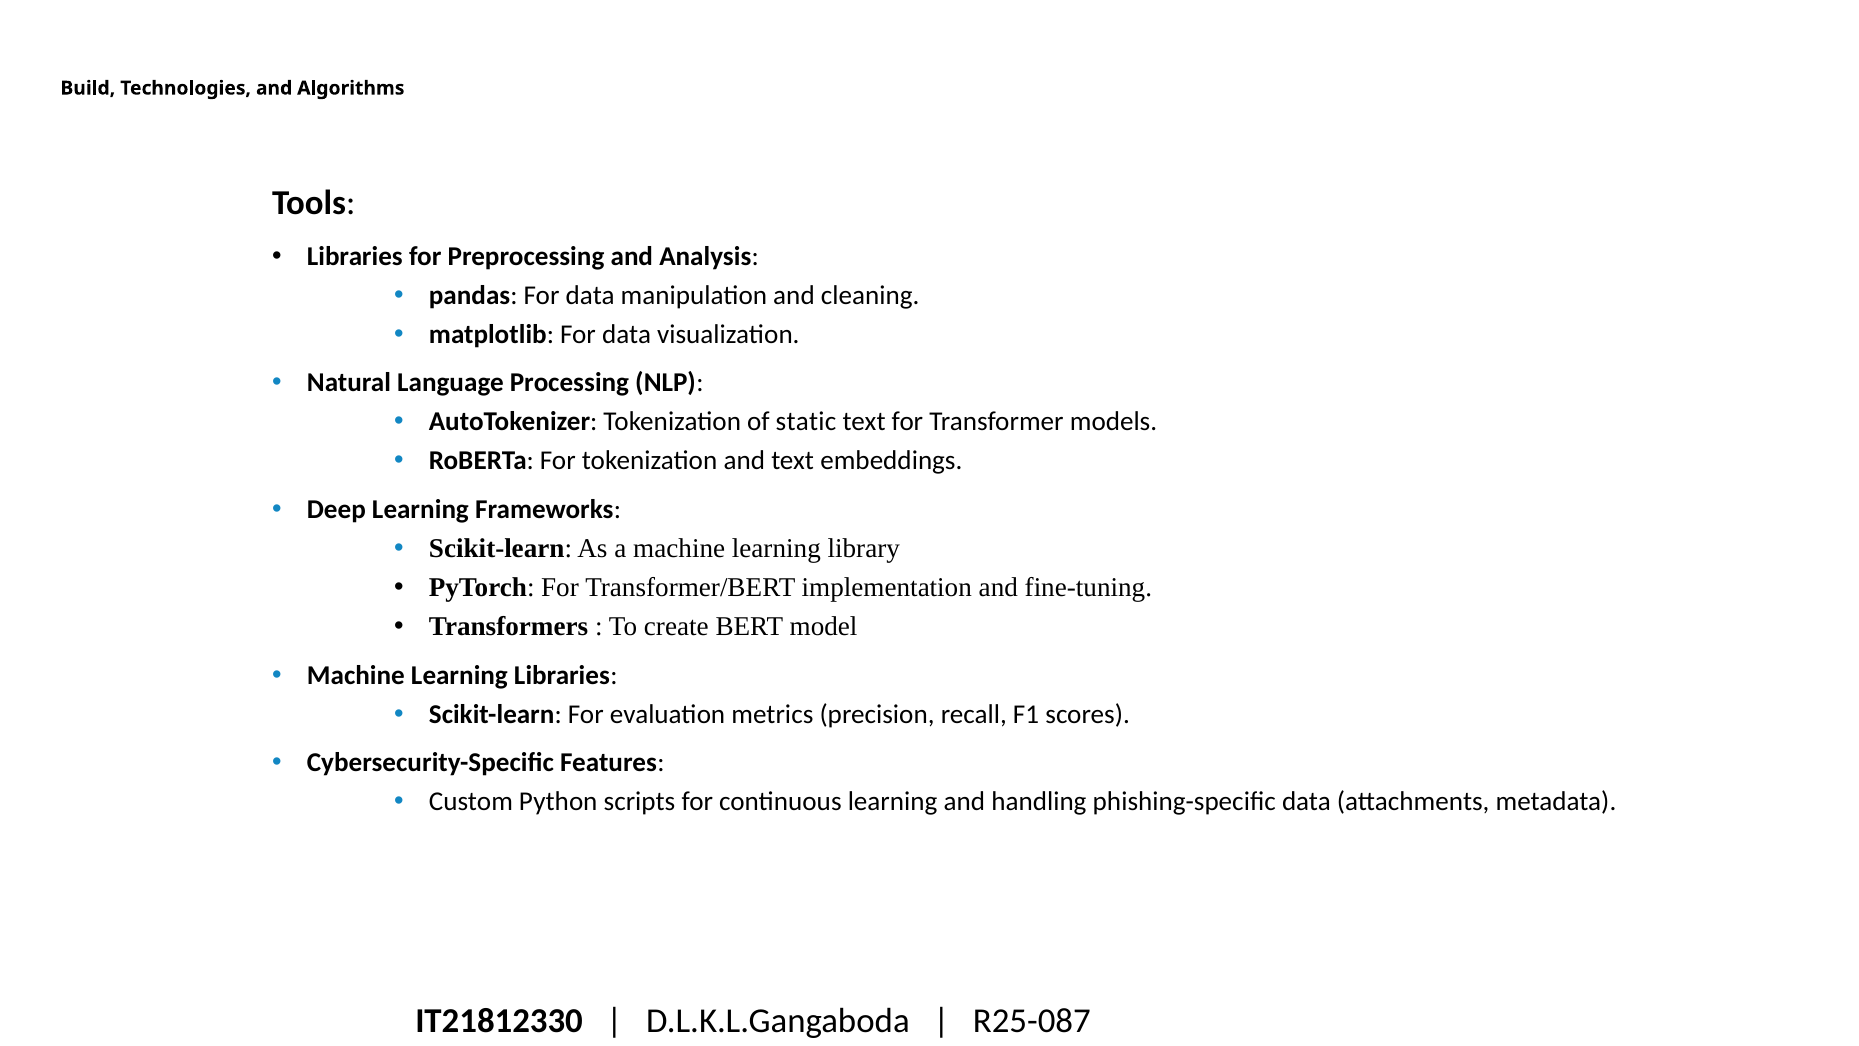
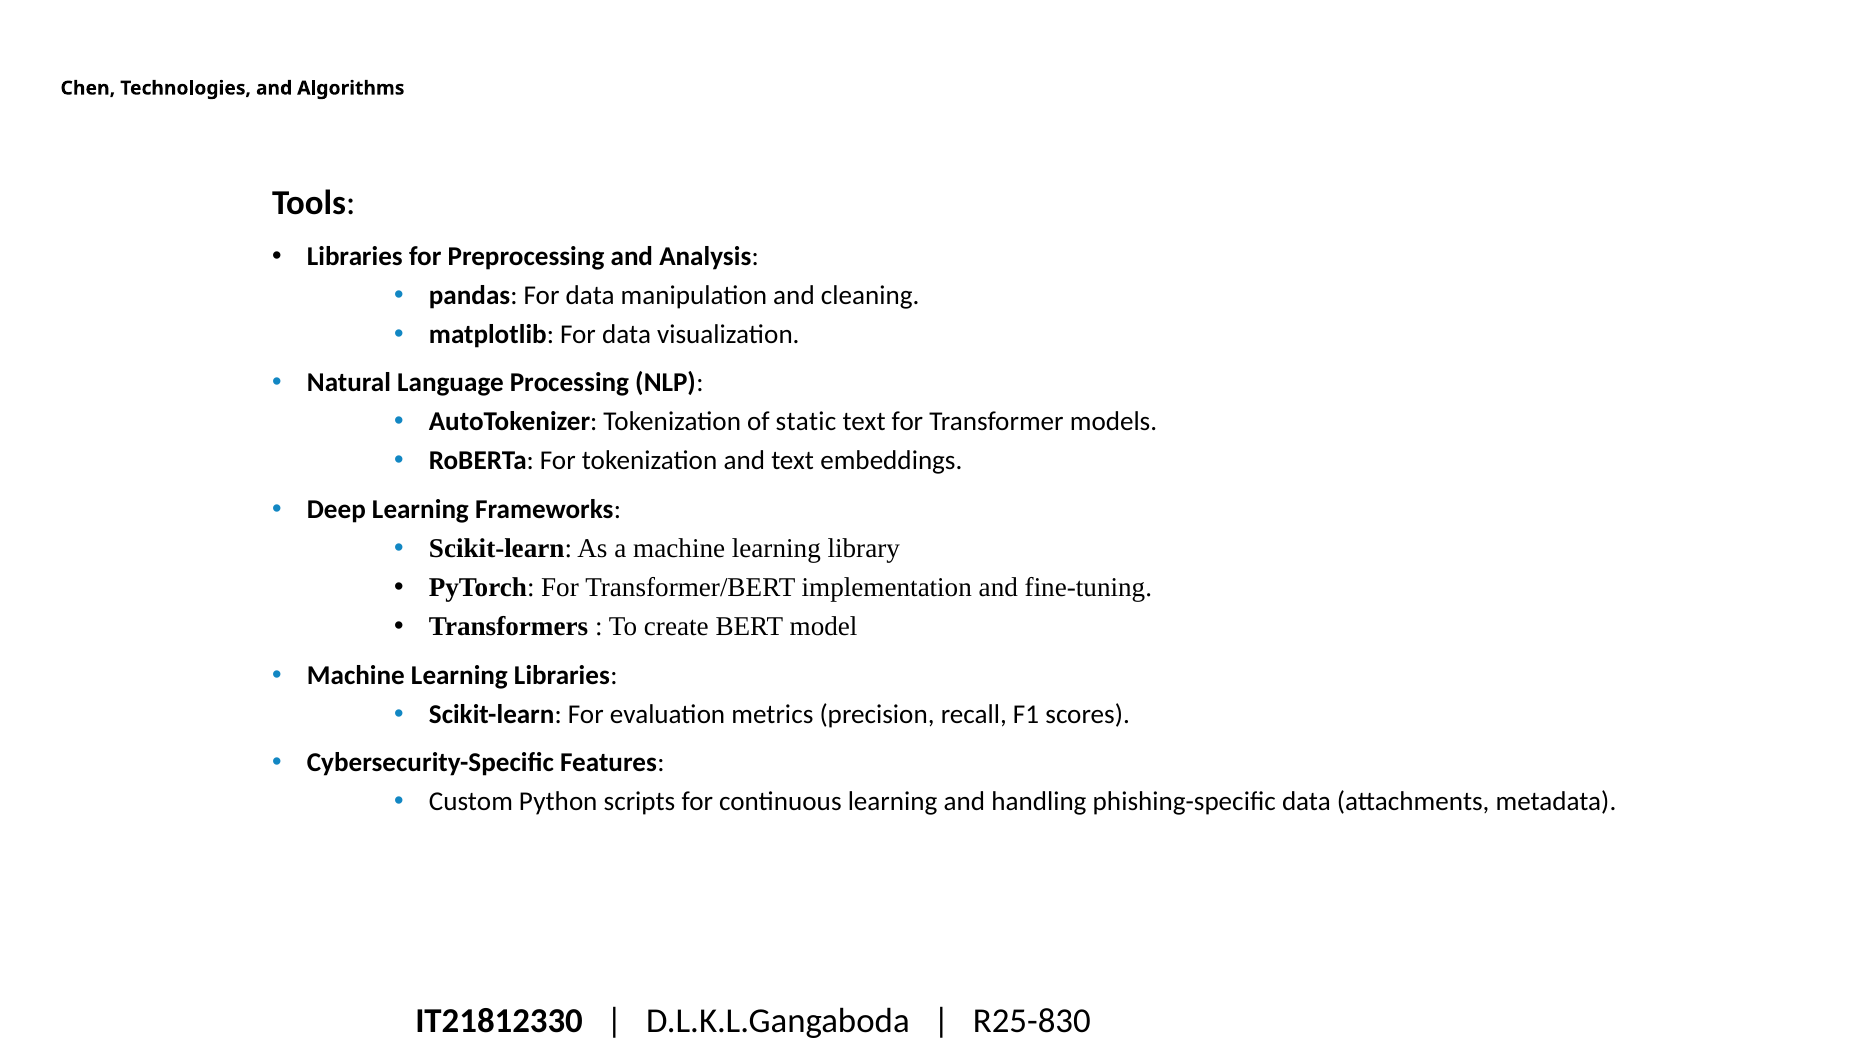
Build: Build -> Chen
R25-087: R25-087 -> R25-830
